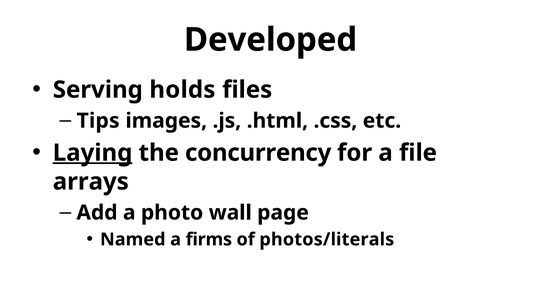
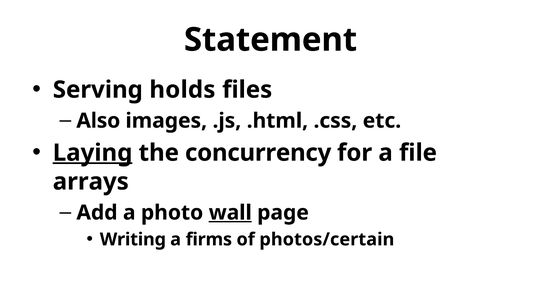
Developed: Developed -> Statement
Tips: Tips -> Also
wall underline: none -> present
Named: Named -> Writing
photos/literals: photos/literals -> photos/certain
